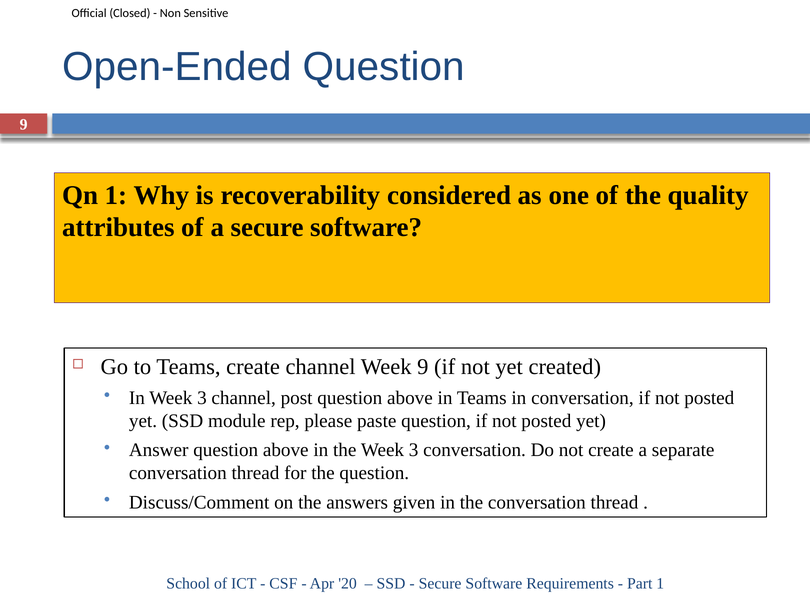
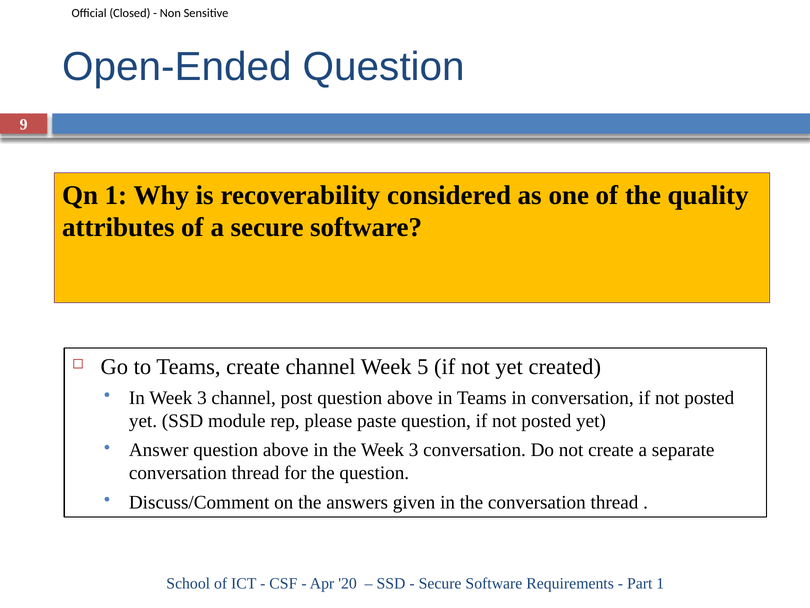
Week 9: 9 -> 5
